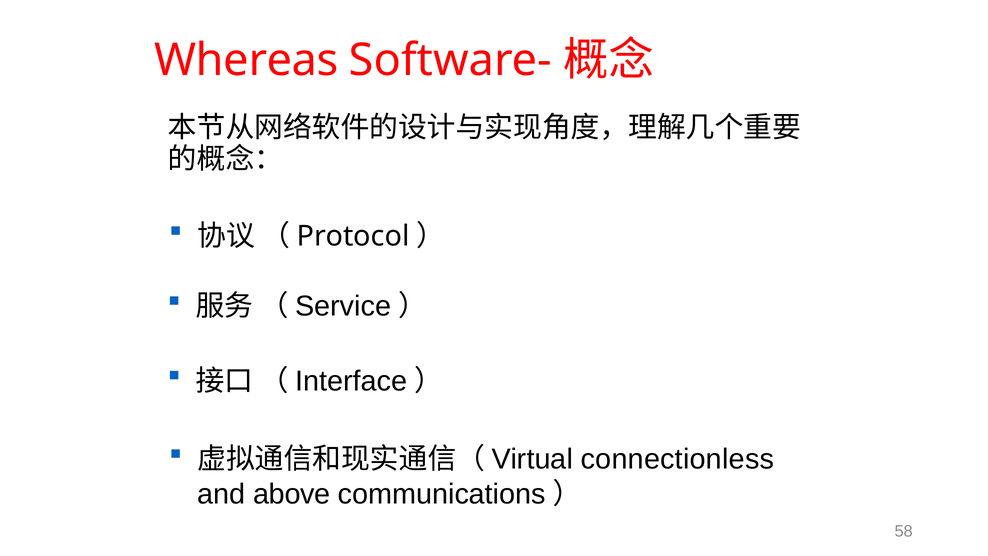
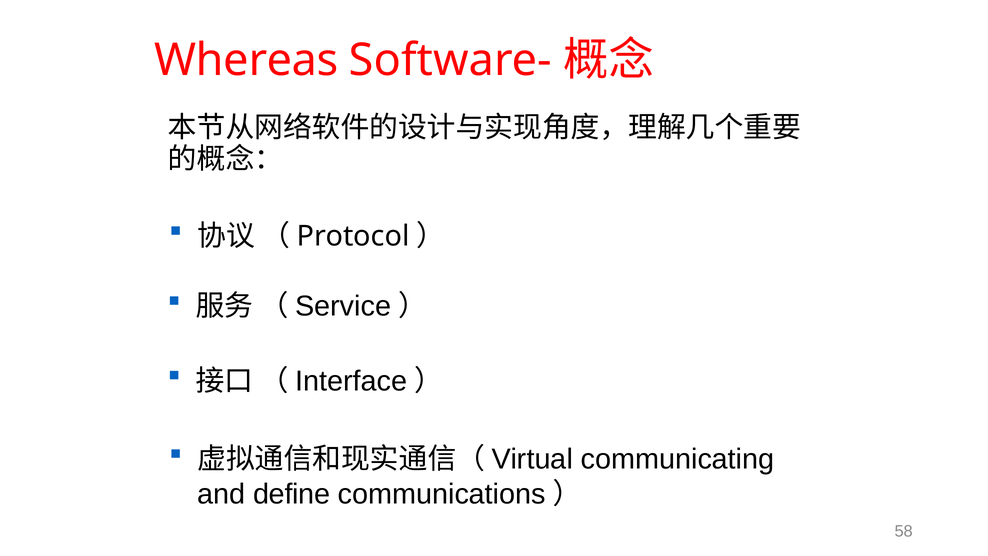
connectionless: connectionless -> communicating
above: above -> define
